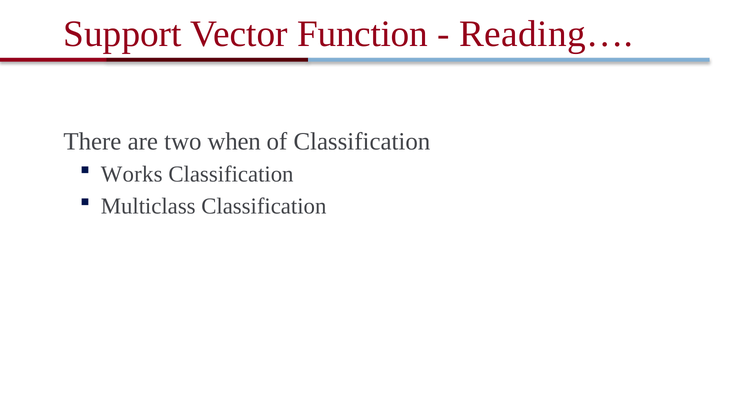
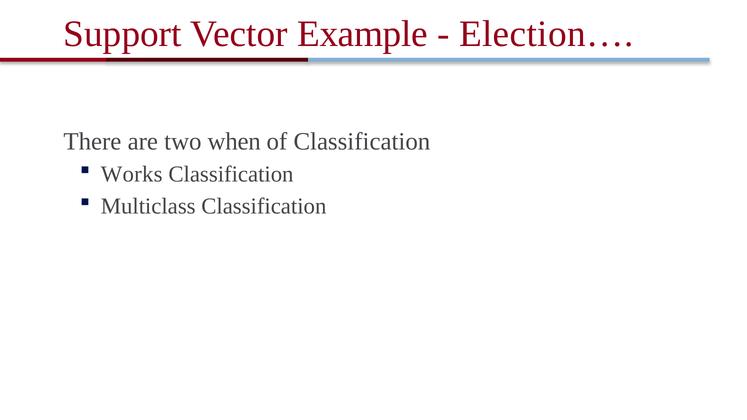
Function: Function -> Example
Reading…: Reading… -> Election…
